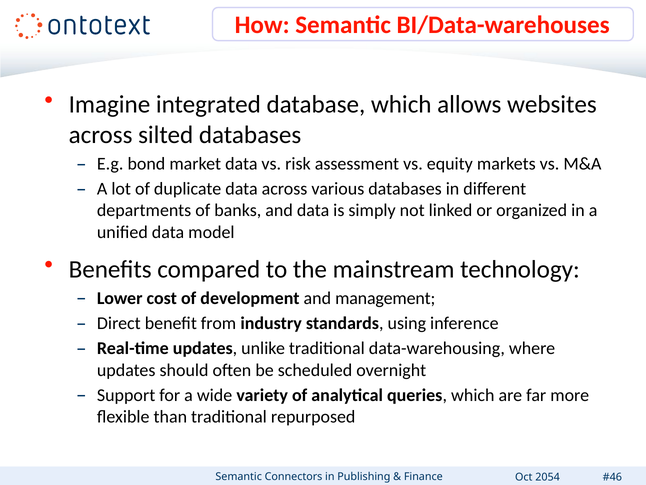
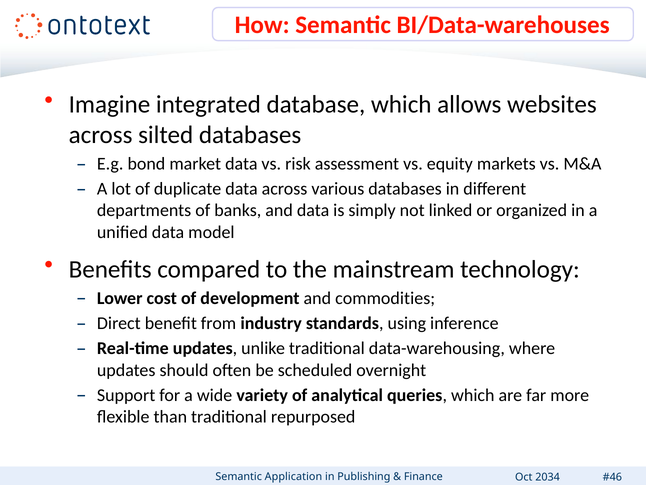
management: management -> commodities
Connectors: Connectors -> Application
2054: 2054 -> 2034
